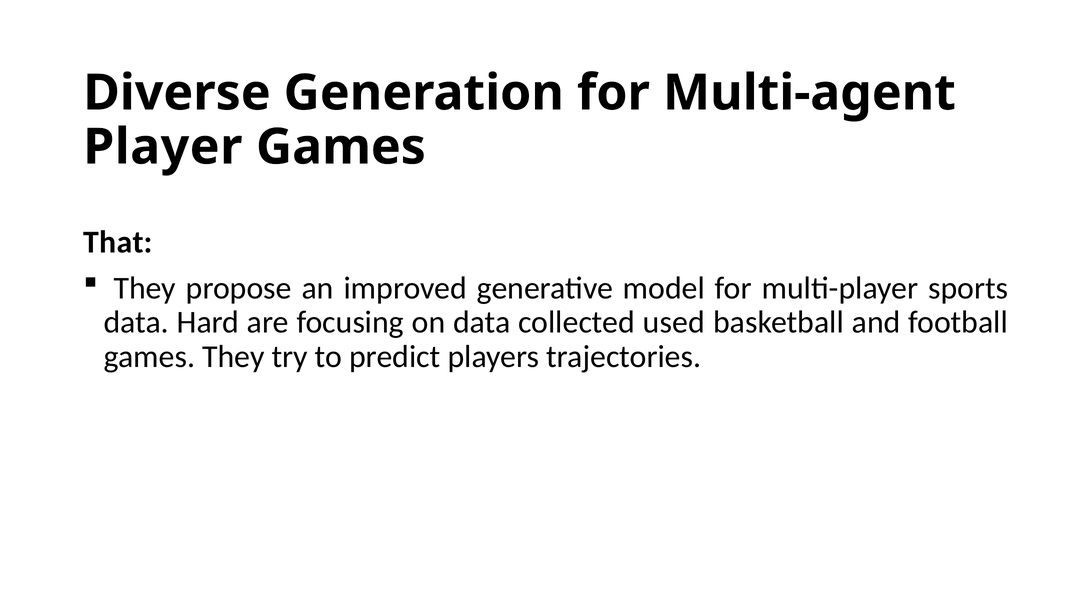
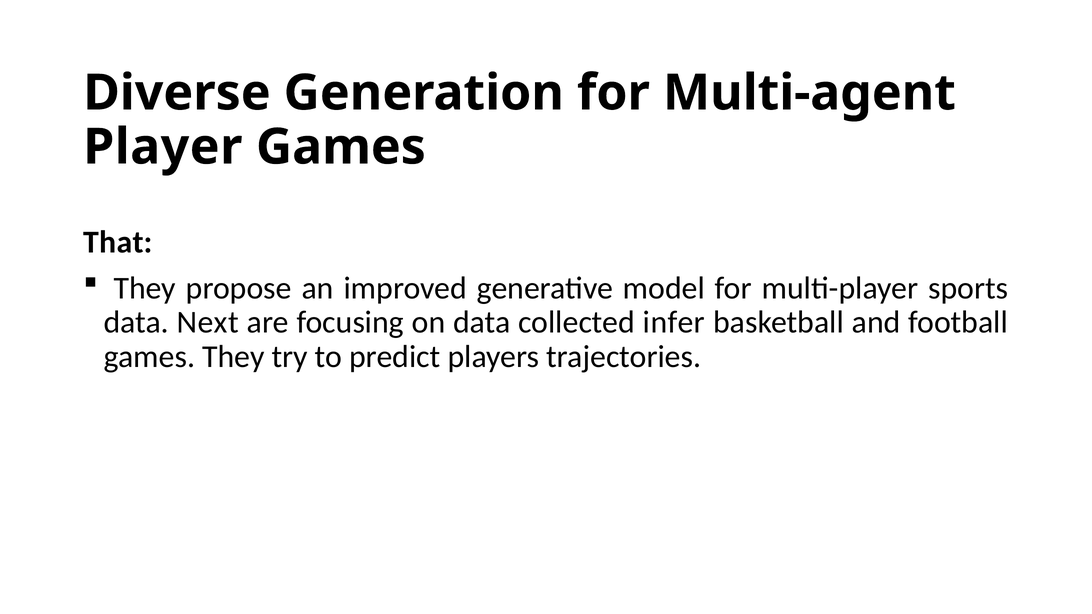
Hard: Hard -> Next
used: used -> infer
